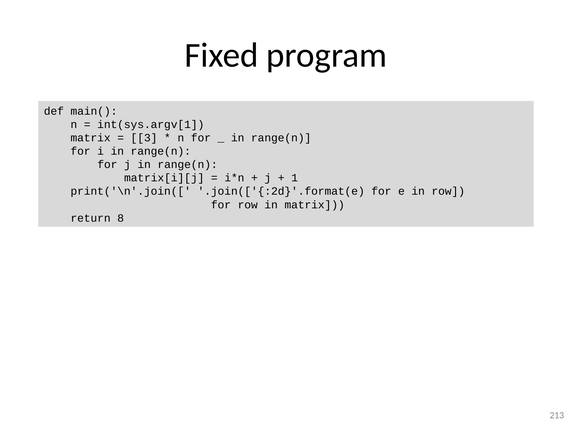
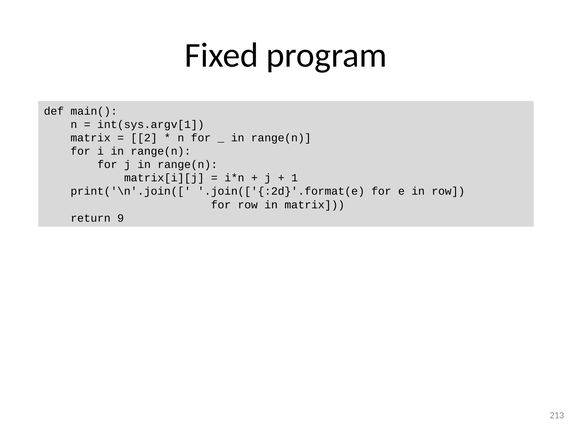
3: 3 -> 2
8: 8 -> 9
